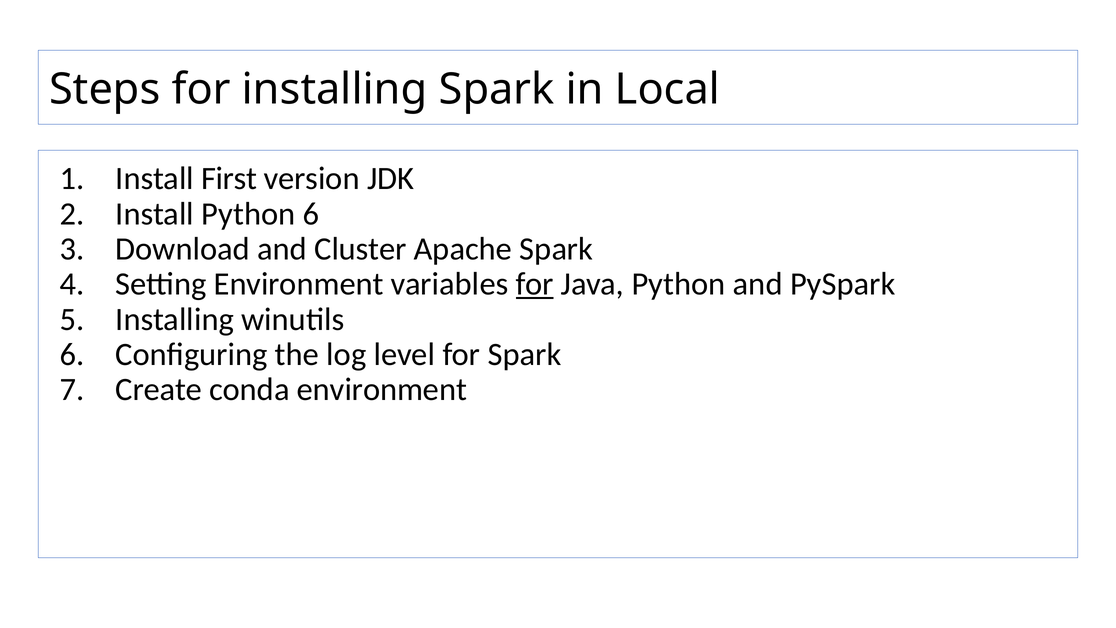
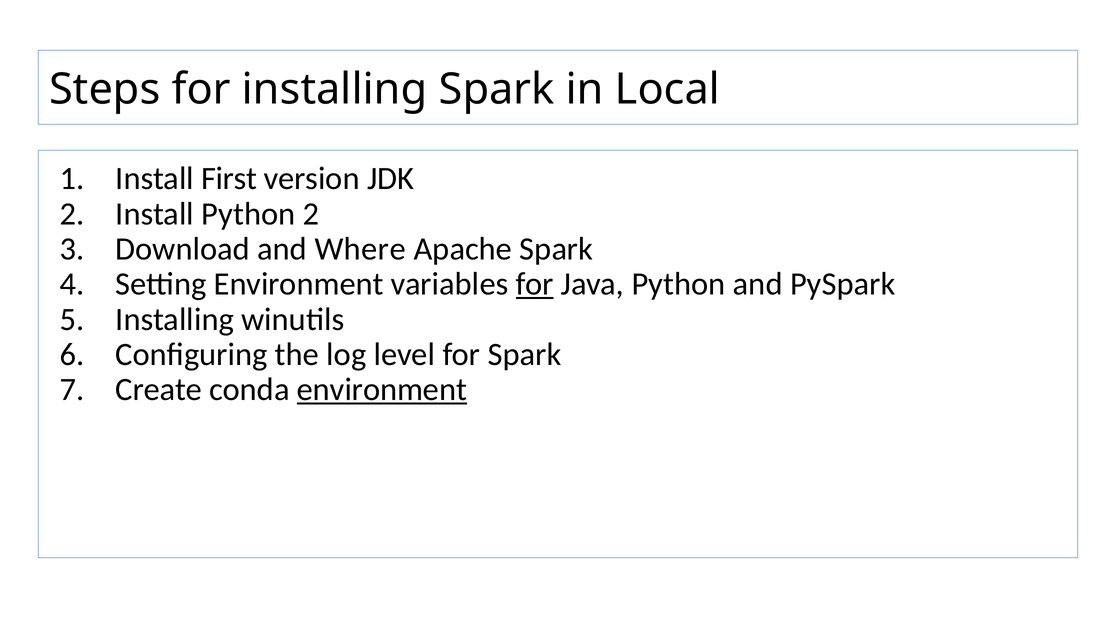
Python 6: 6 -> 2
Cluster: Cluster -> Where
environment at (382, 390) underline: none -> present
